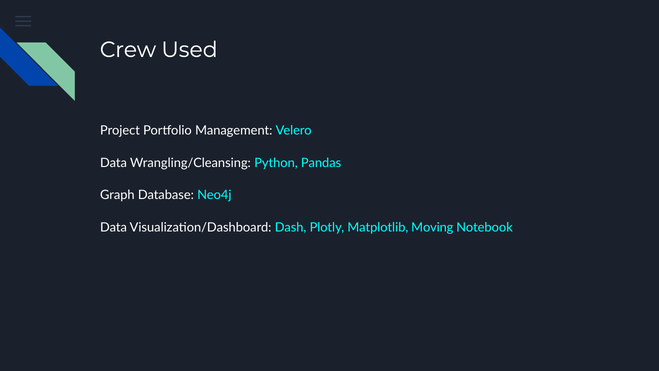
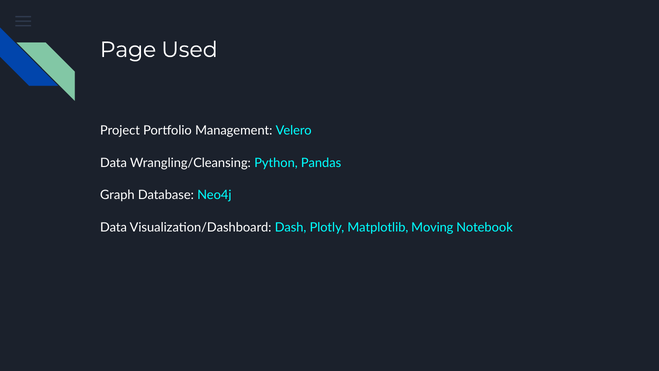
Crew: Crew -> Page
